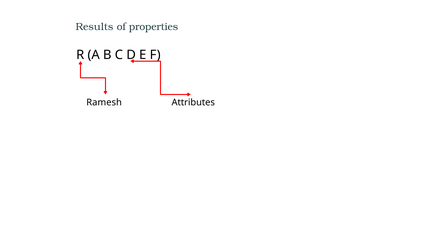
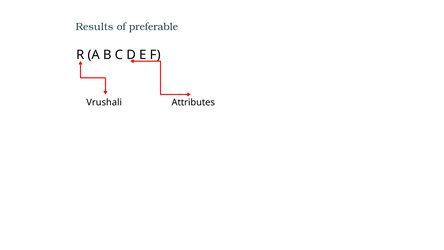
properties: properties -> preferable
Ramesh: Ramesh -> Vrushali
